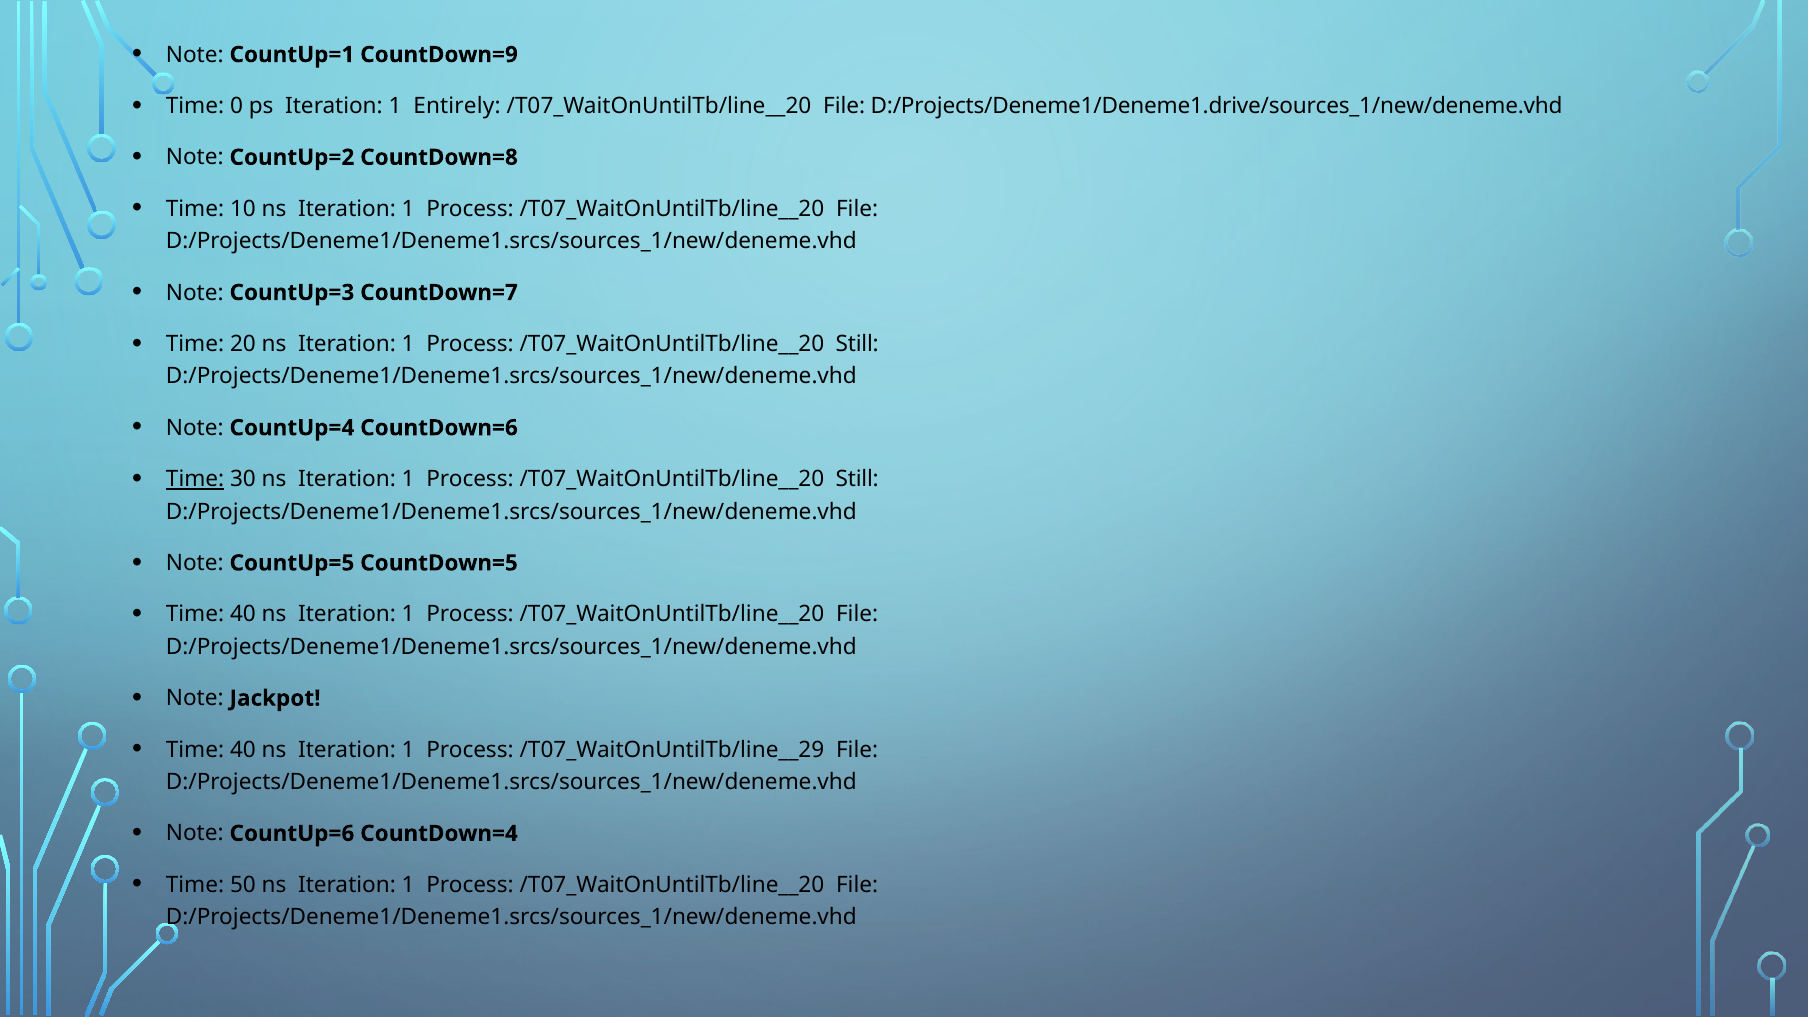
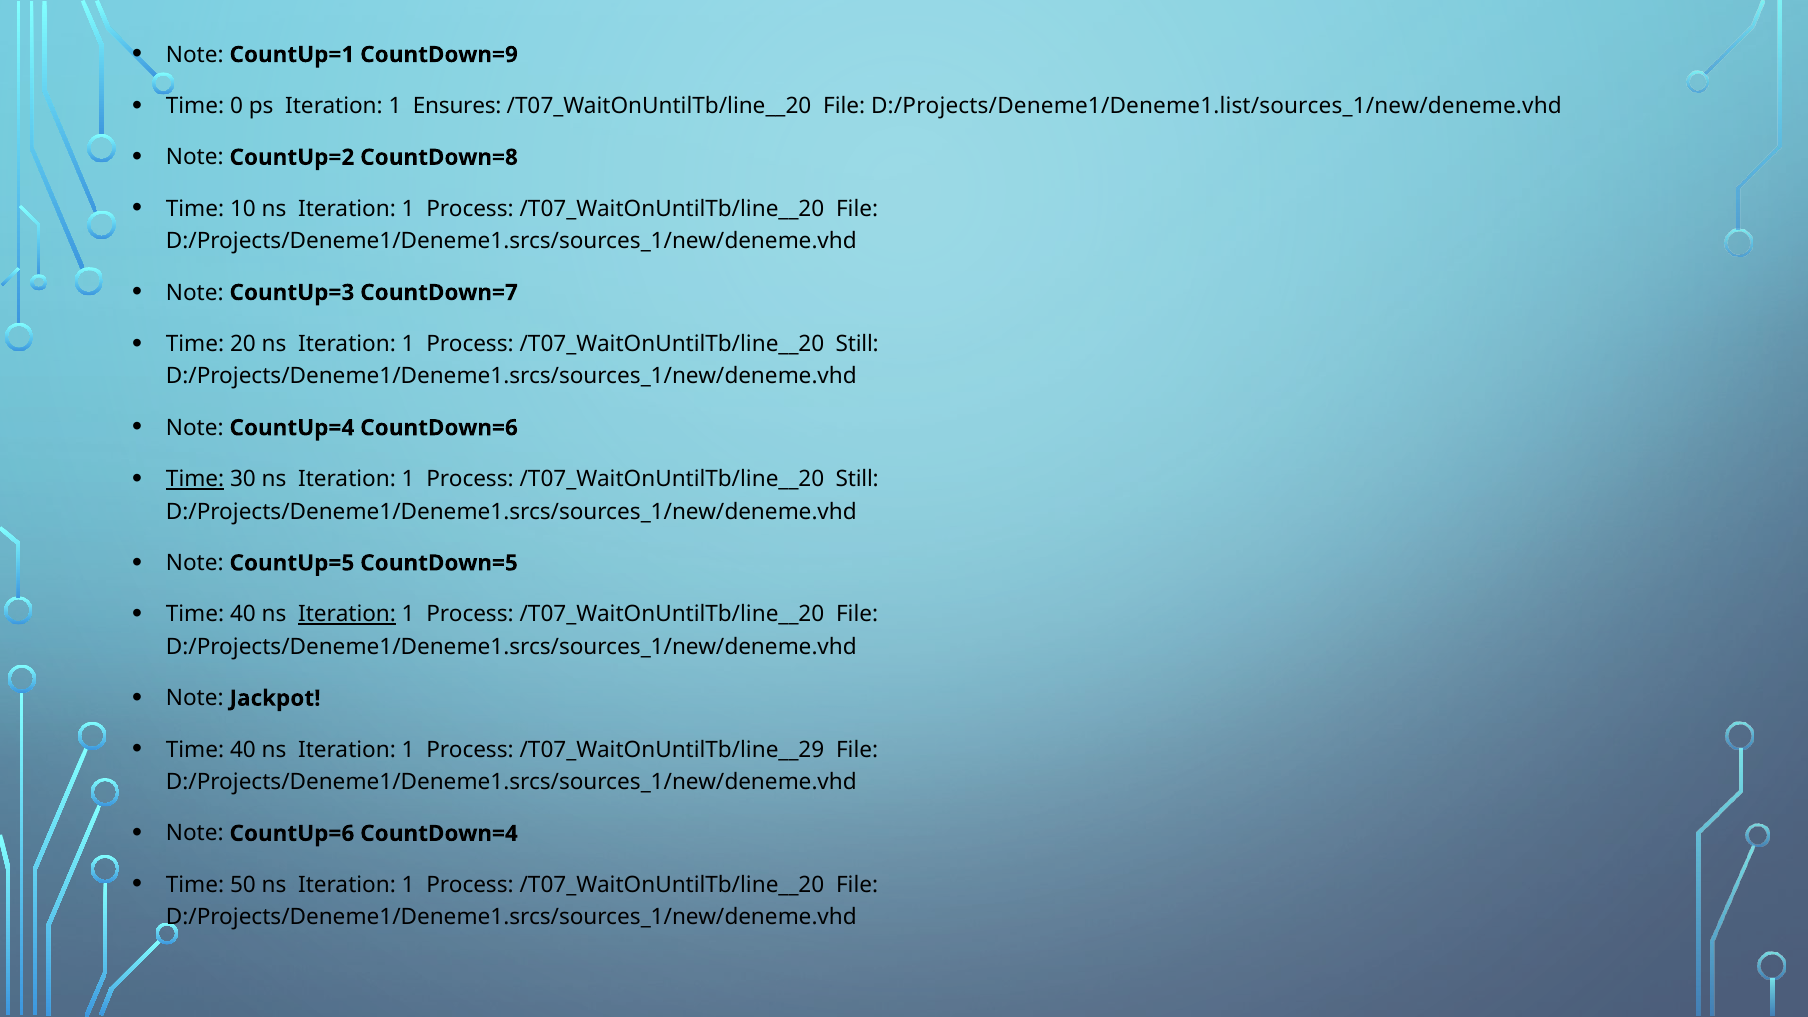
Entirely: Entirely -> Ensures
D:/Projects/Deneme1/Deneme1.drive/sources_1/new/deneme.vhd: D:/Projects/Deneme1/Deneme1.drive/sources_1/new/deneme.vhd -> D:/Projects/Deneme1/Deneme1.list/sources_1/new/deneme.vhd
Iteration at (347, 614) underline: none -> present
